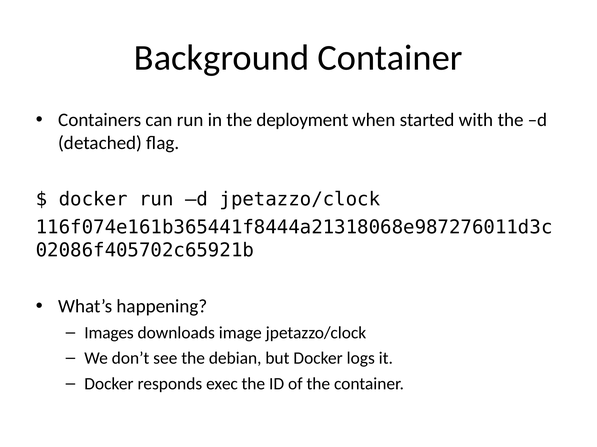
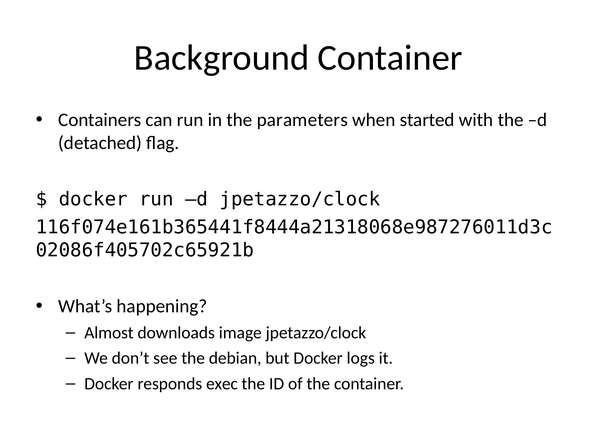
deployment: deployment -> parameters
Images: Images -> Almost
